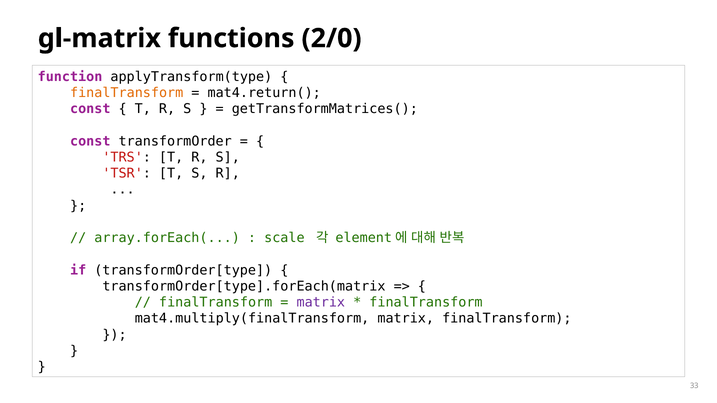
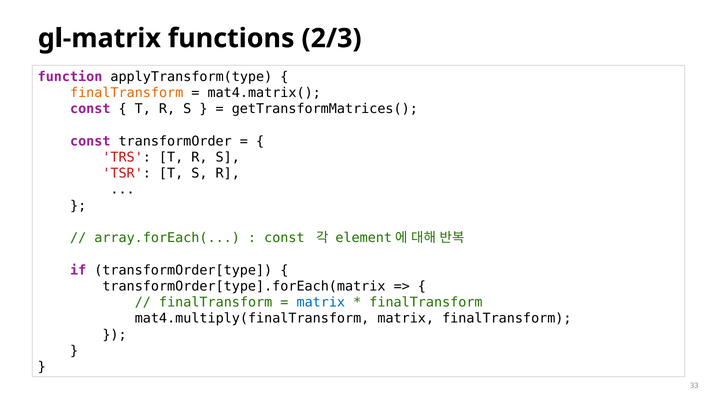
2/0: 2/0 -> 2/3
mat4.return(: mat4.return( -> mat4.matrix(
scale at (284, 238): scale -> const
matrix at (321, 303) colour: purple -> blue
